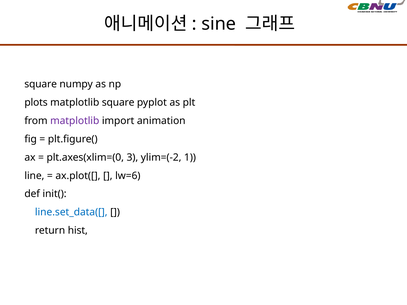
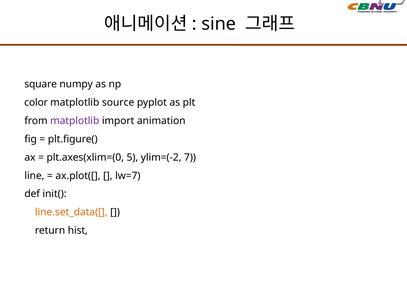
plots: plots -> color
matplotlib square: square -> source
3: 3 -> 5
1: 1 -> 7
lw=6: lw=6 -> lw=7
line.set_data([ colour: blue -> orange
